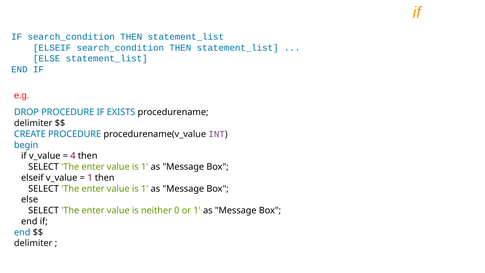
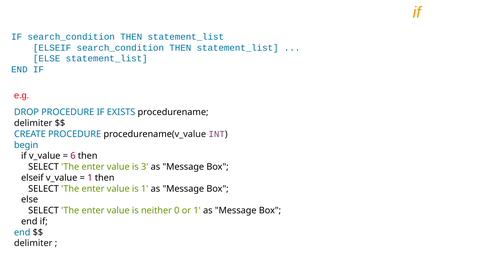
4: 4 -> 6
1 at (145, 167): 1 -> 3
